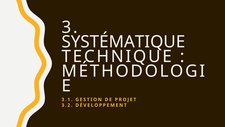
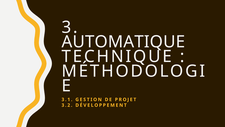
SYSTÉMATIQUE: SYSTÉMATIQUE -> AUTOMATIQUE
